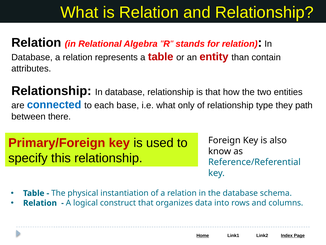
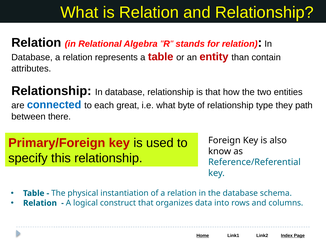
base: base -> great
only: only -> byte
